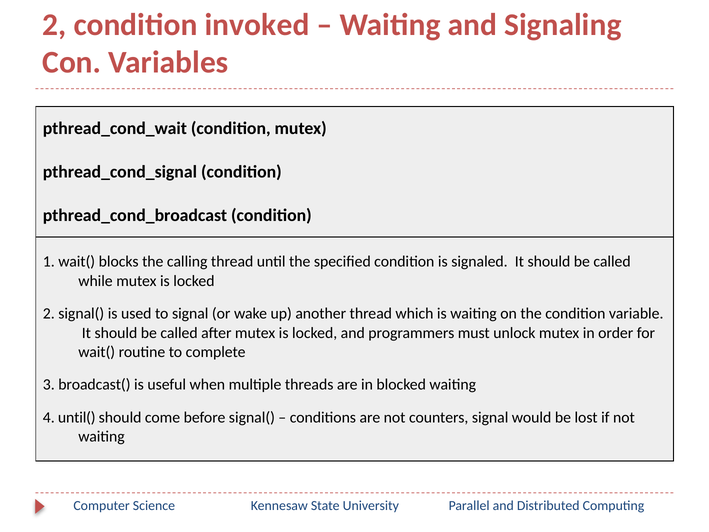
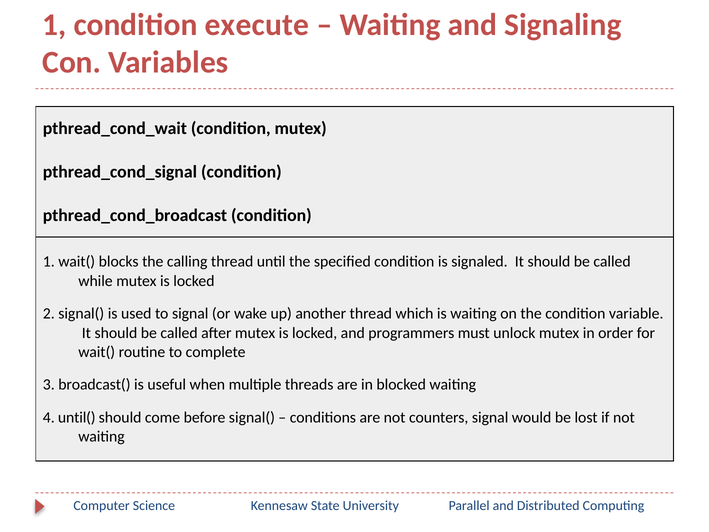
2 at (54, 25): 2 -> 1
invoked: invoked -> execute
